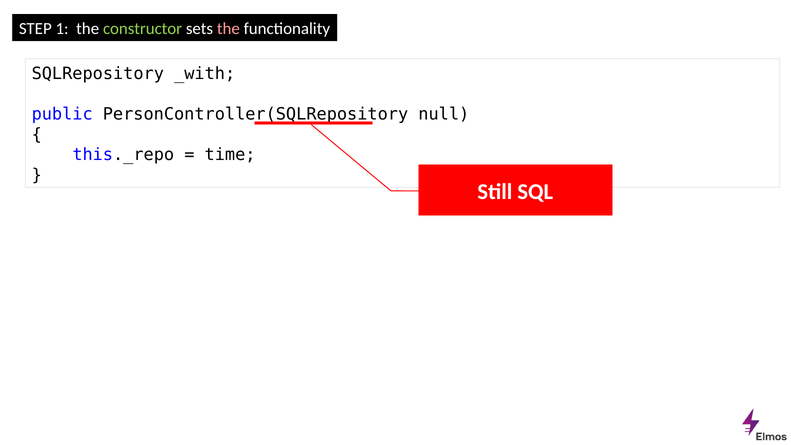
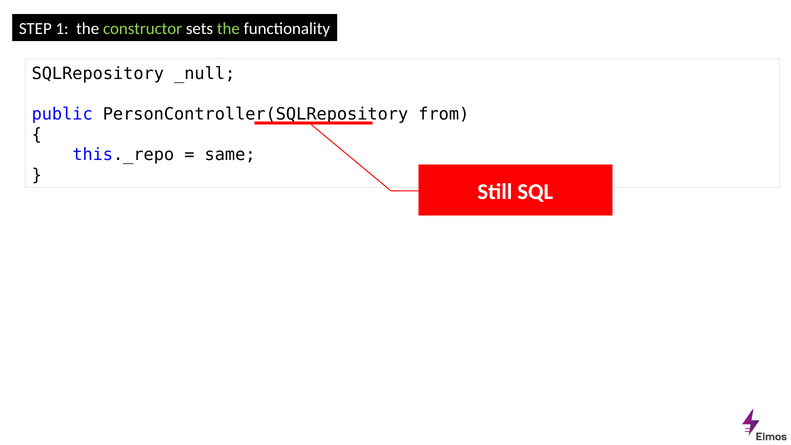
the at (228, 29) colour: pink -> light green
_with: _with -> _null
null: null -> from
time: time -> same
